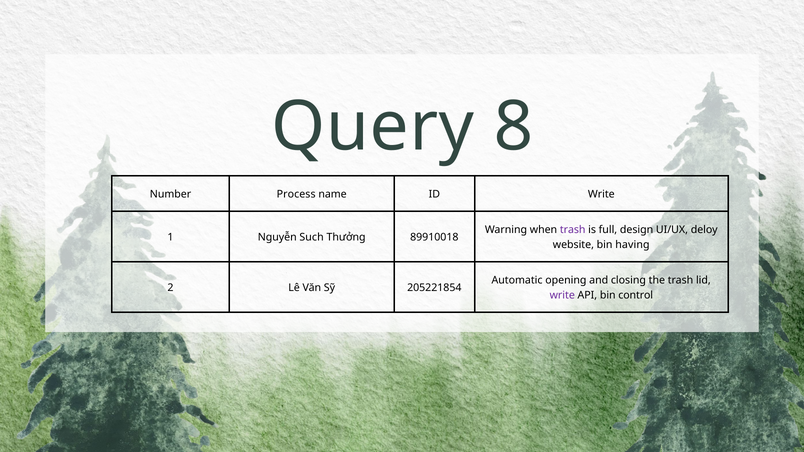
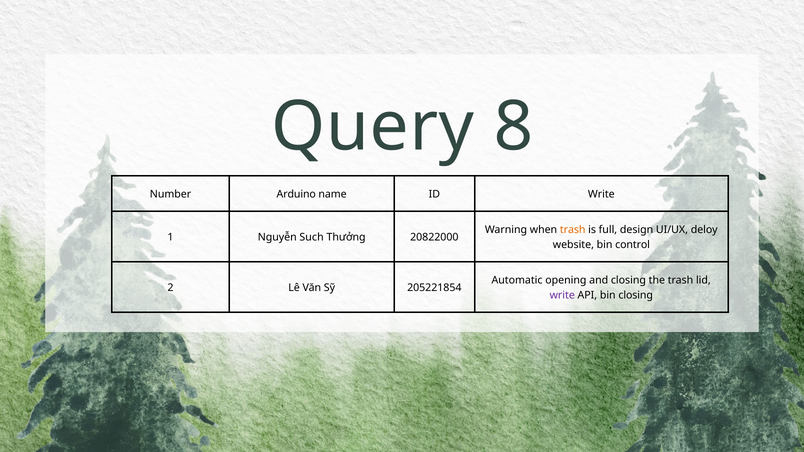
Process: Process -> Arduino
trash at (573, 230) colour: purple -> orange
89910018: 89910018 -> 20822000
having: having -> control
bin control: control -> closing
